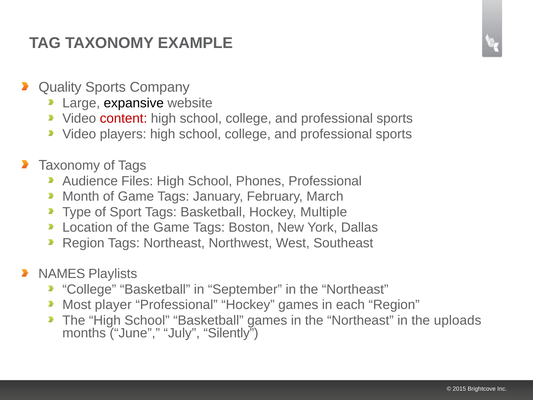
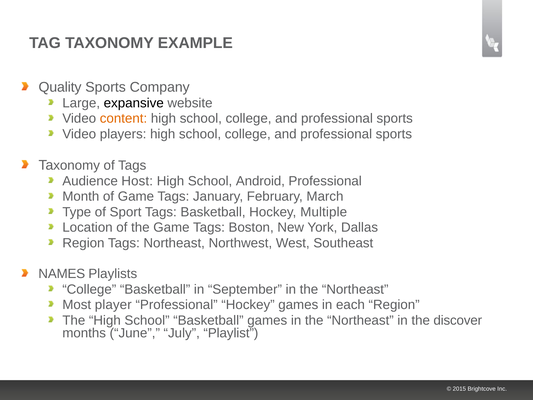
content colour: red -> orange
Files: Files -> Host
Phones: Phones -> Android
uploads: uploads -> discover
Silently: Silently -> Playlist
